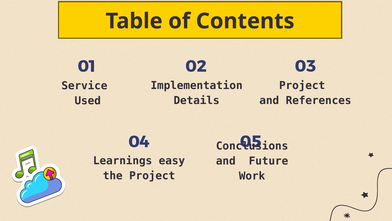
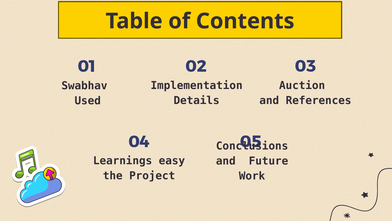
Project at (302, 85): Project -> Auction
Service: Service -> Swabhav
